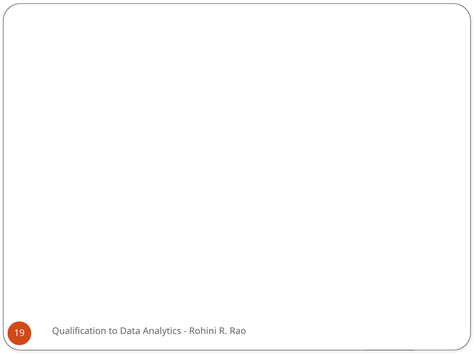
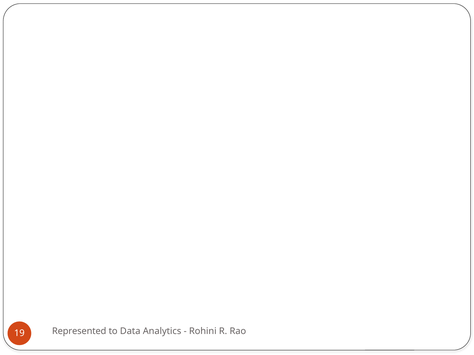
Qualification: Qualification -> Represented
